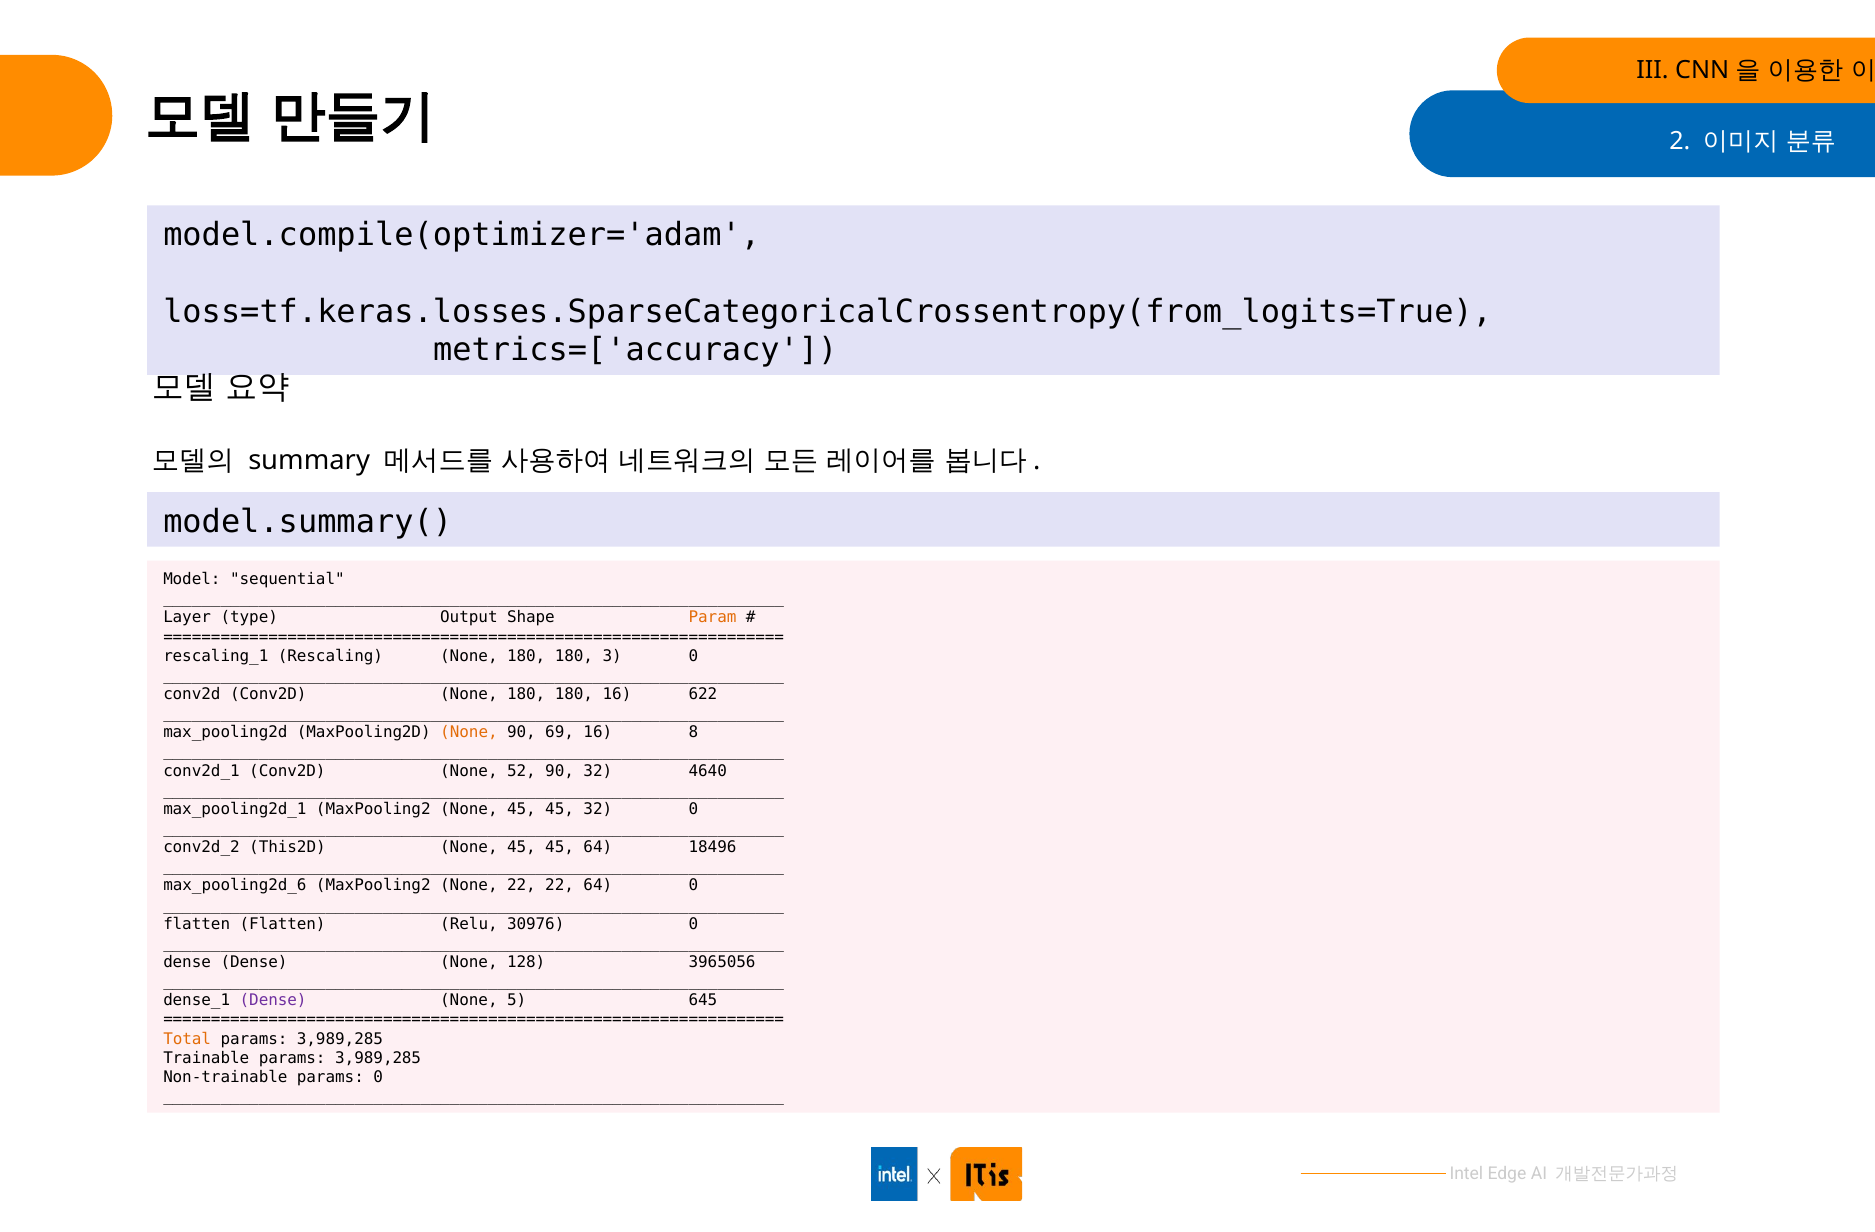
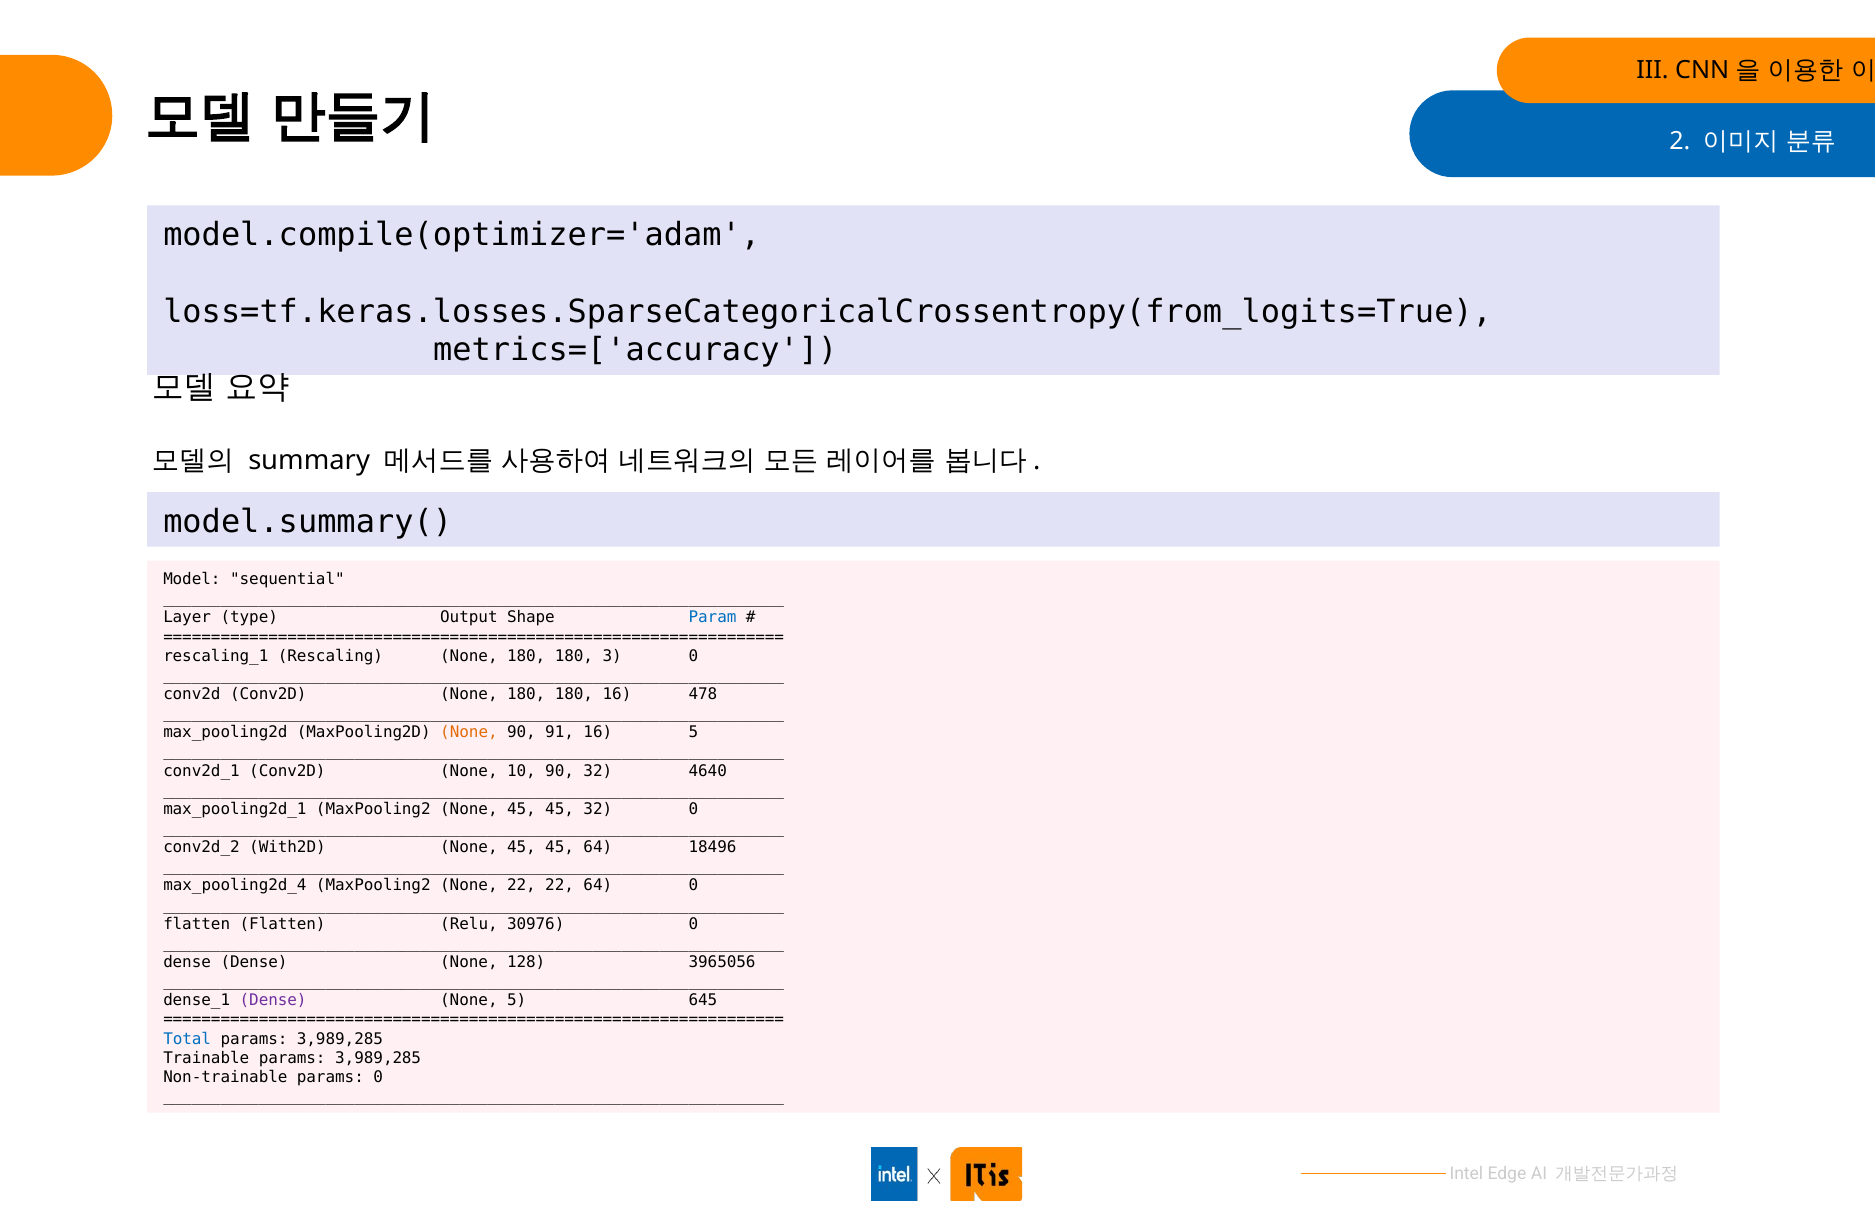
Param colour: orange -> blue
622: 622 -> 478
69: 69 -> 91
16 8: 8 -> 5
52: 52 -> 10
This2D: This2D -> With2D
max_pooling2d_6: max_pooling2d_6 -> max_pooling2d_4
Total colour: orange -> blue
